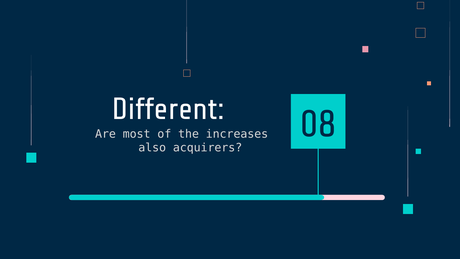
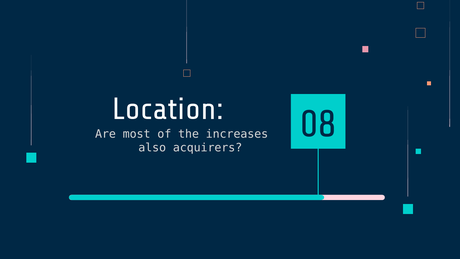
Different: Different -> Location
